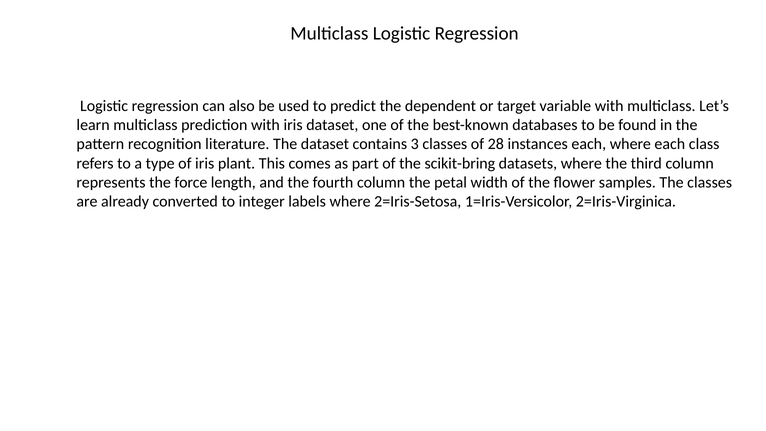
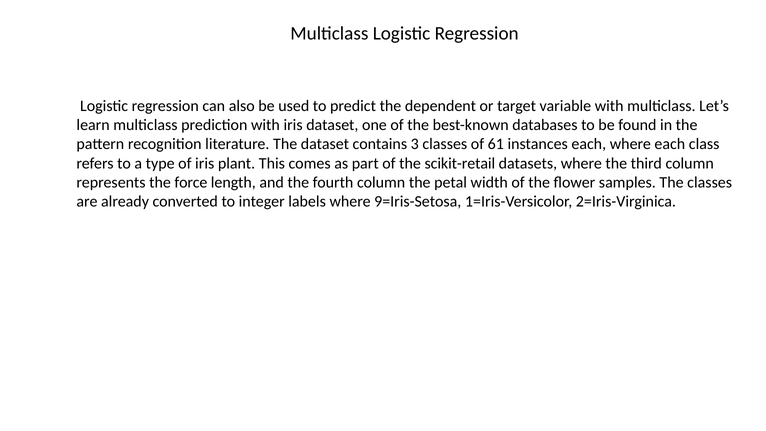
28: 28 -> 61
scikit-bring: scikit-bring -> scikit-retail
2=Iris-Setosa: 2=Iris-Setosa -> 9=Iris-Setosa
